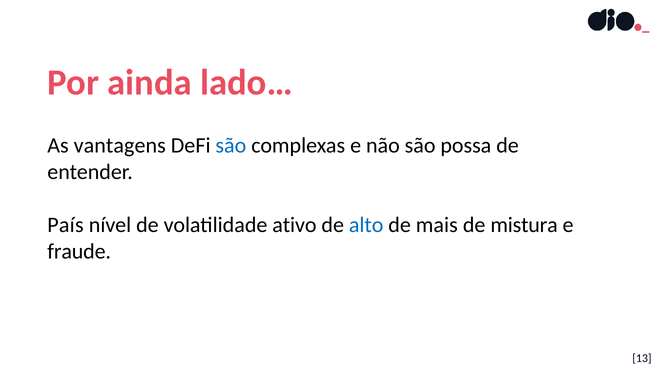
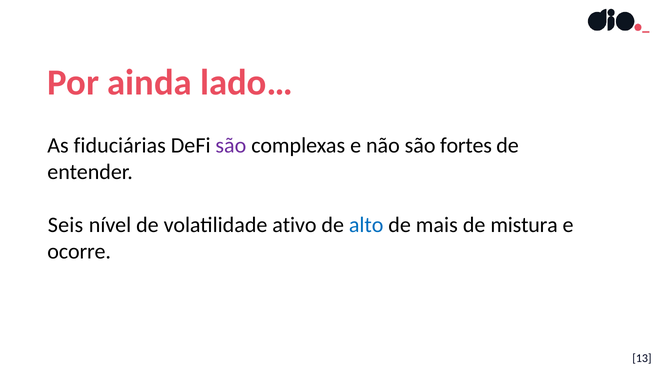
vantagens: vantagens -> fiduciárias
são at (231, 145) colour: blue -> purple
possa: possa -> fortes
País: País -> Seis
fraude: fraude -> ocorre
